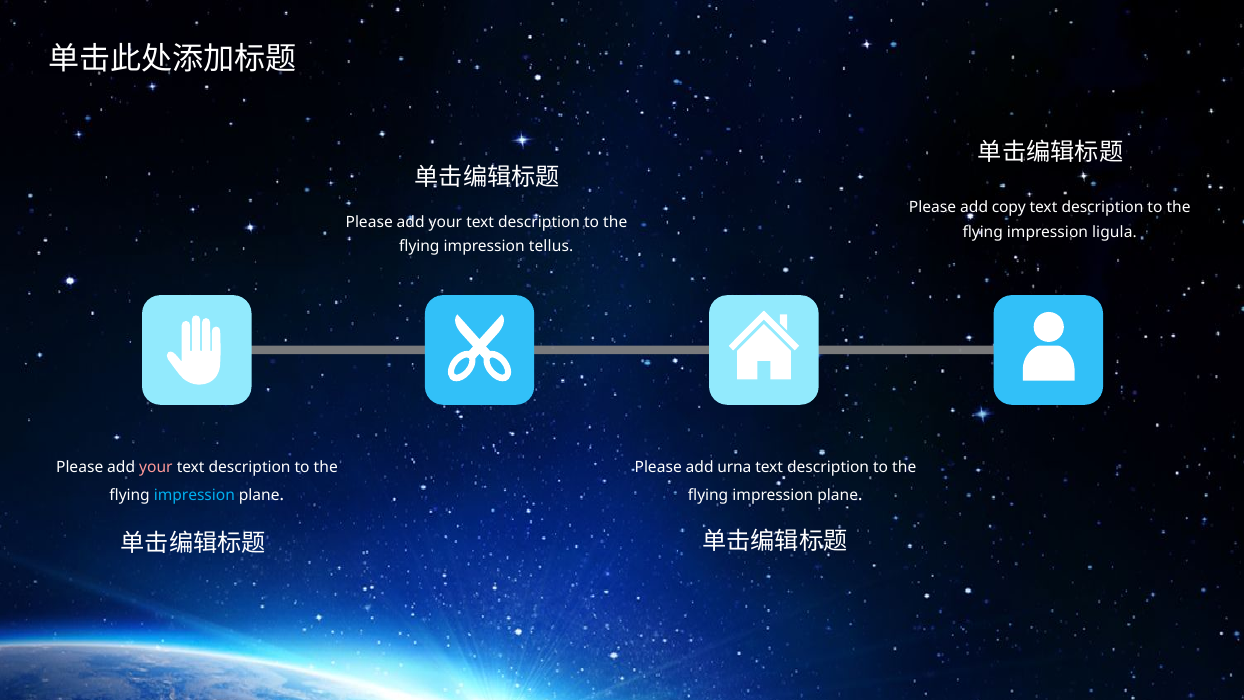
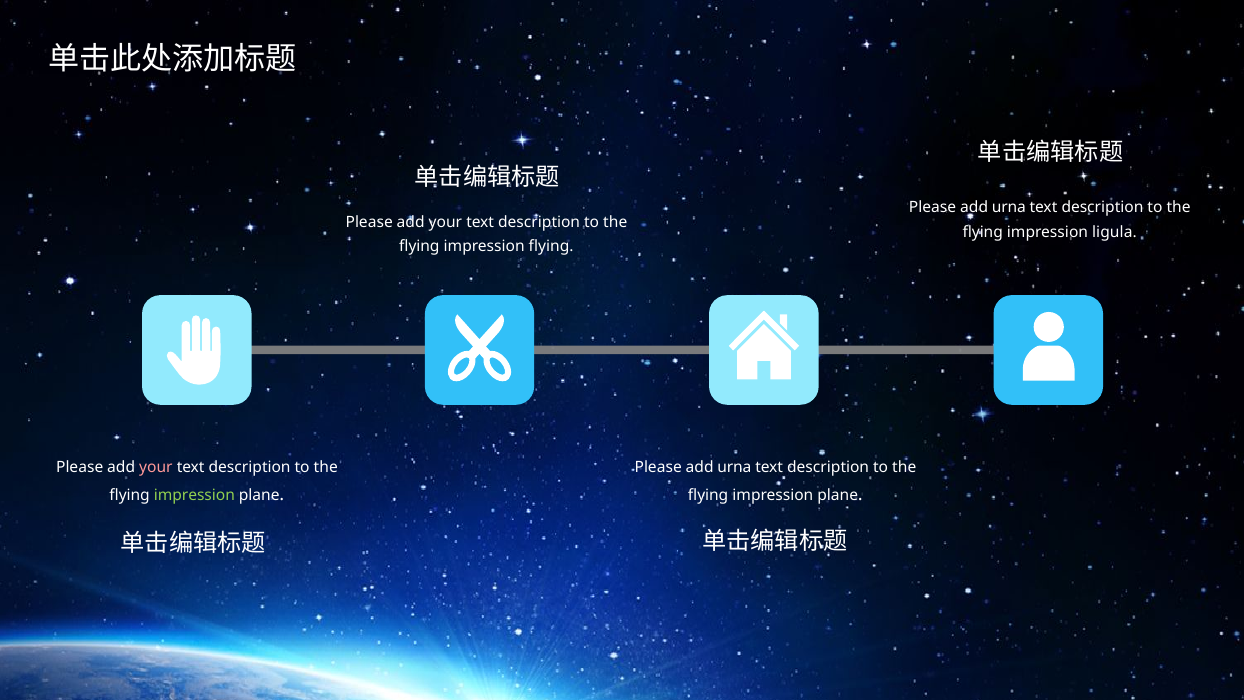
copy at (1009, 208): copy -> urna
impression tellus: tellus -> flying
impression at (194, 495) colour: light blue -> light green
